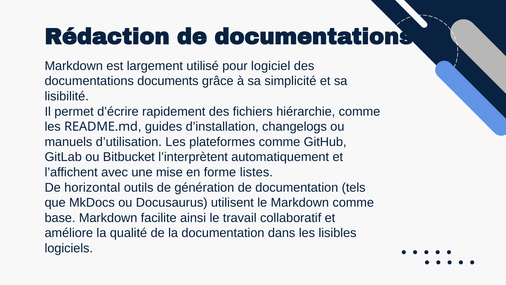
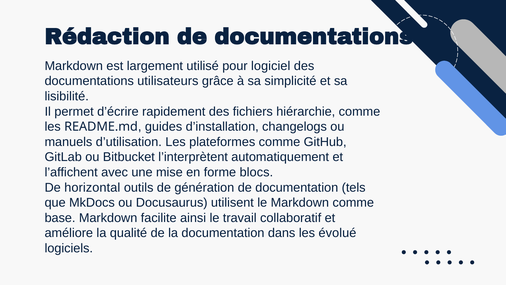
documents: documents -> utilisateurs
listes: listes -> blocs
lisibles: lisibles -> évolué
